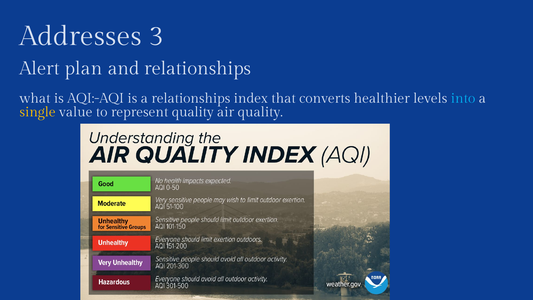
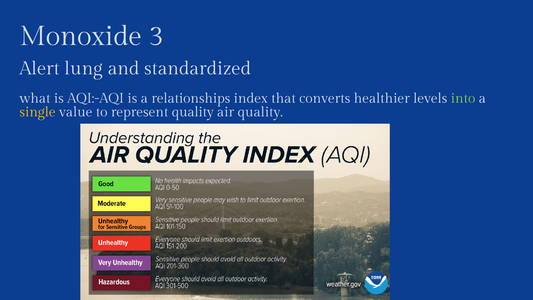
Addresses: Addresses -> Monoxide
plan: plan -> lung
and relationships: relationships -> standardized
into colour: light blue -> light green
